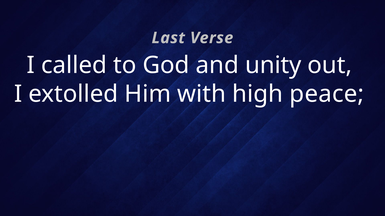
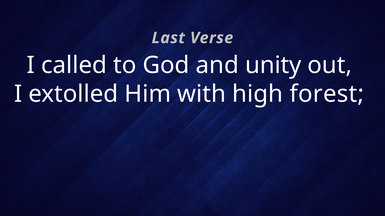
peace: peace -> forest
